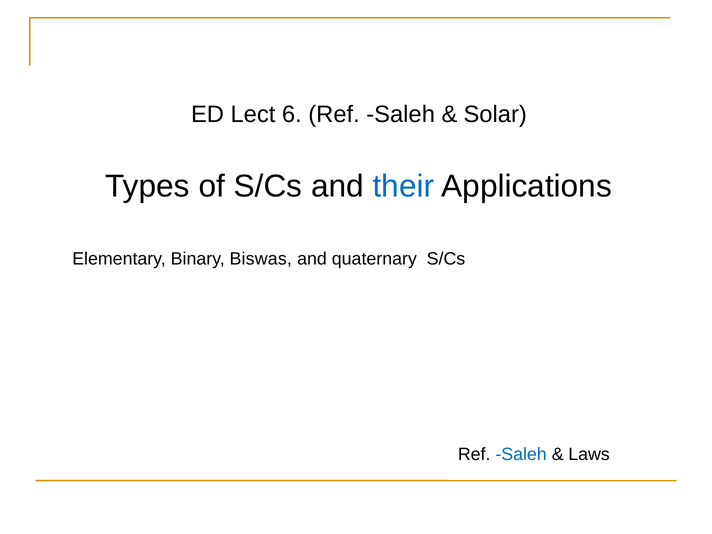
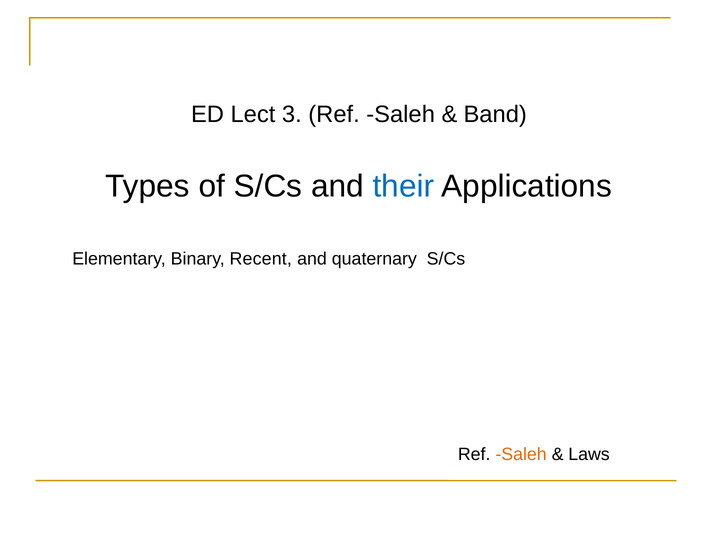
6: 6 -> 3
Solar: Solar -> Band
Biswas: Biswas -> Recent
Saleh at (521, 454) colour: blue -> orange
